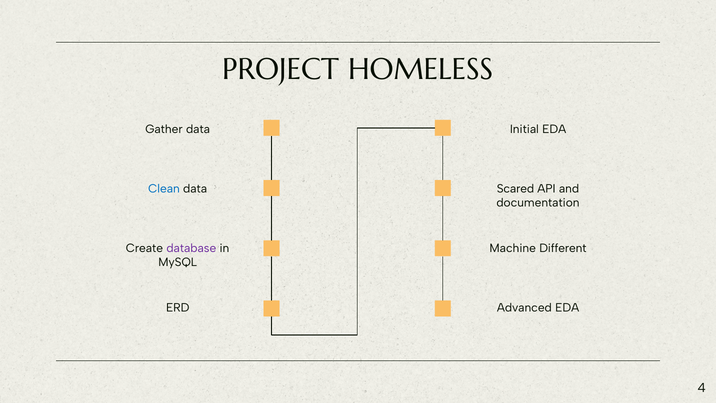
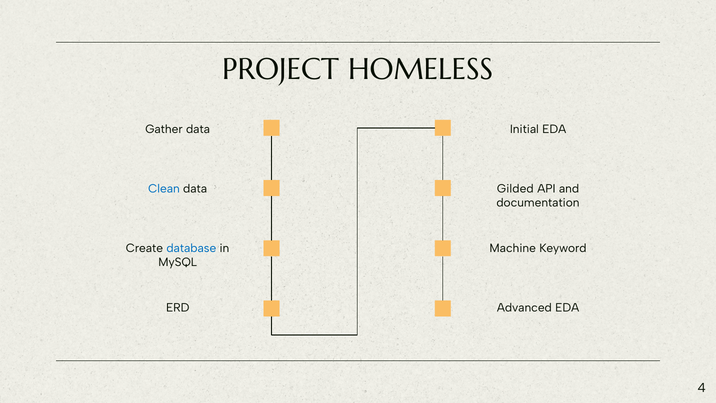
Scared: Scared -> Gilded
database colour: purple -> blue
Different: Different -> Keyword
